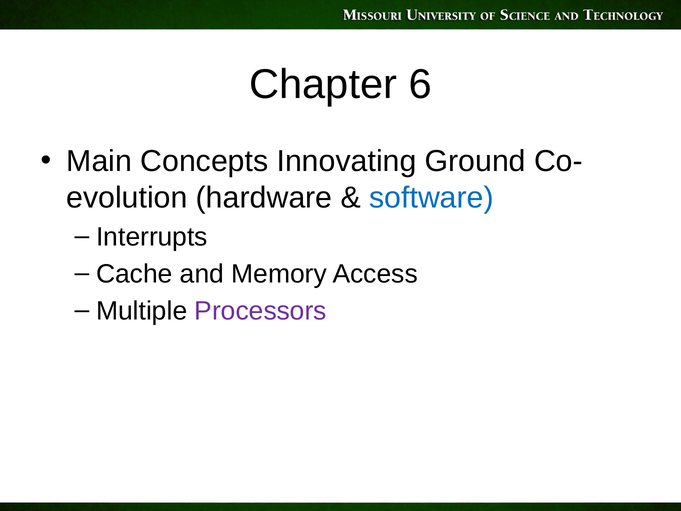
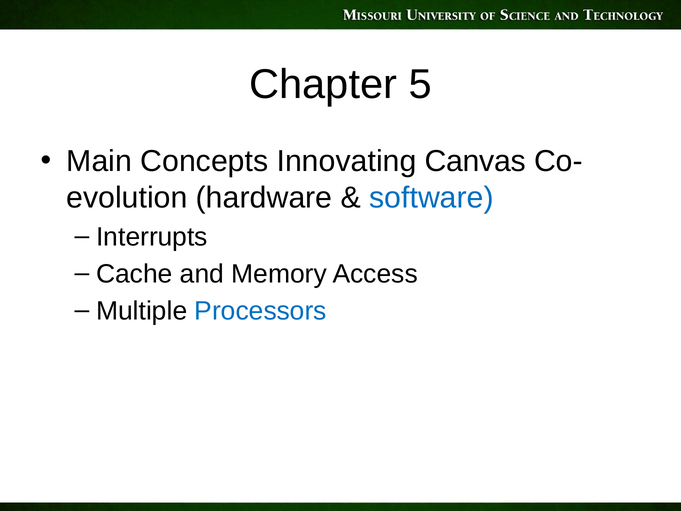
6: 6 -> 5
Ground: Ground -> Canvas
Processors colour: purple -> blue
